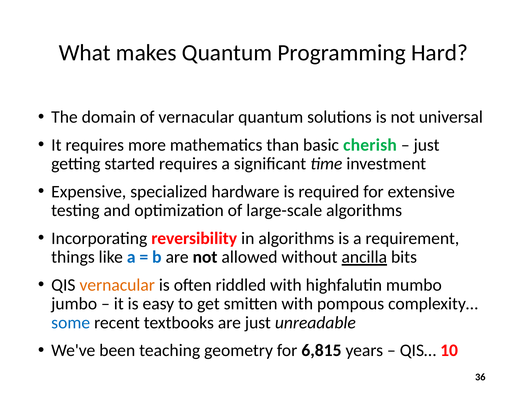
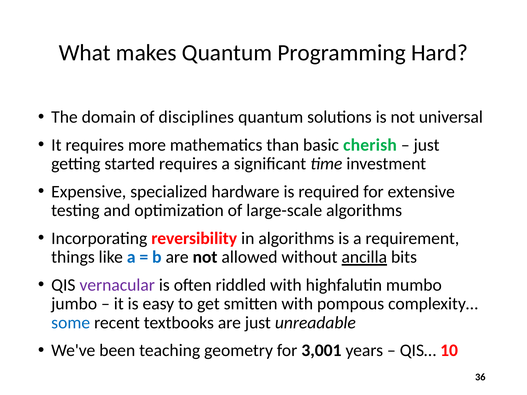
of vernacular: vernacular -> disciplines
vernacular at (117, 285) colour: orange -> purple
6,815: 6,815 -> 3,001
